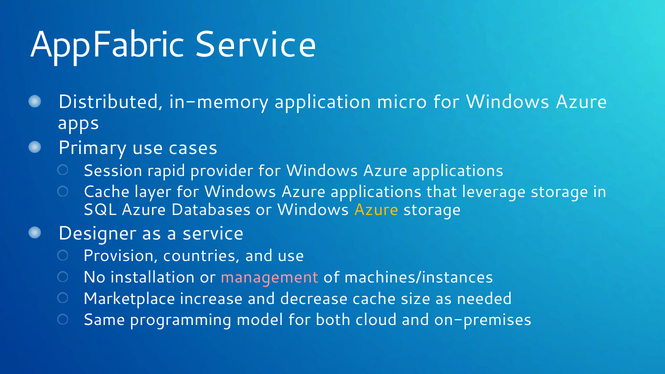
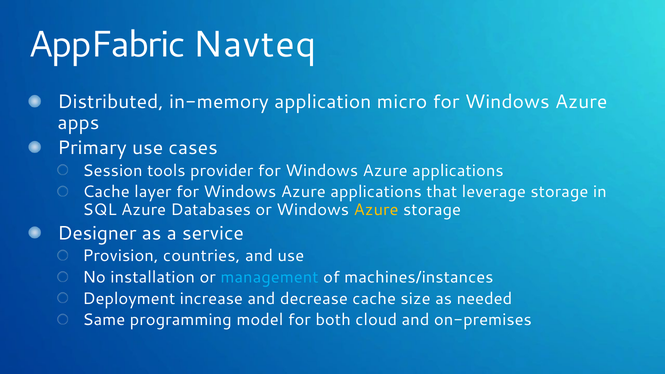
AppFabric Service: Service -> Navteq
rapid: rapid -> tools
management colour: pink -> light blue
Marketplace: Marketplace -> Deployment
